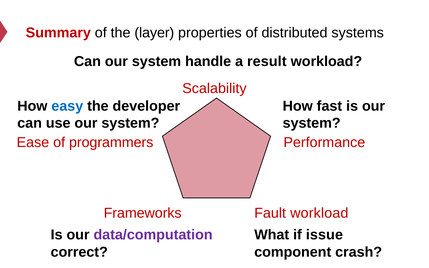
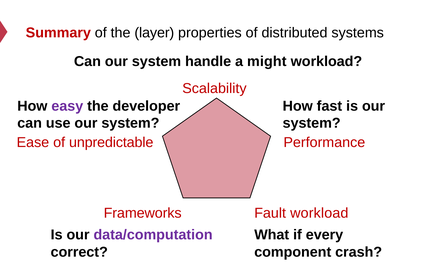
result: result -> might
easy colour: blue -> purple
programmers: programmers -> unpredictable
issue: issue -> every
